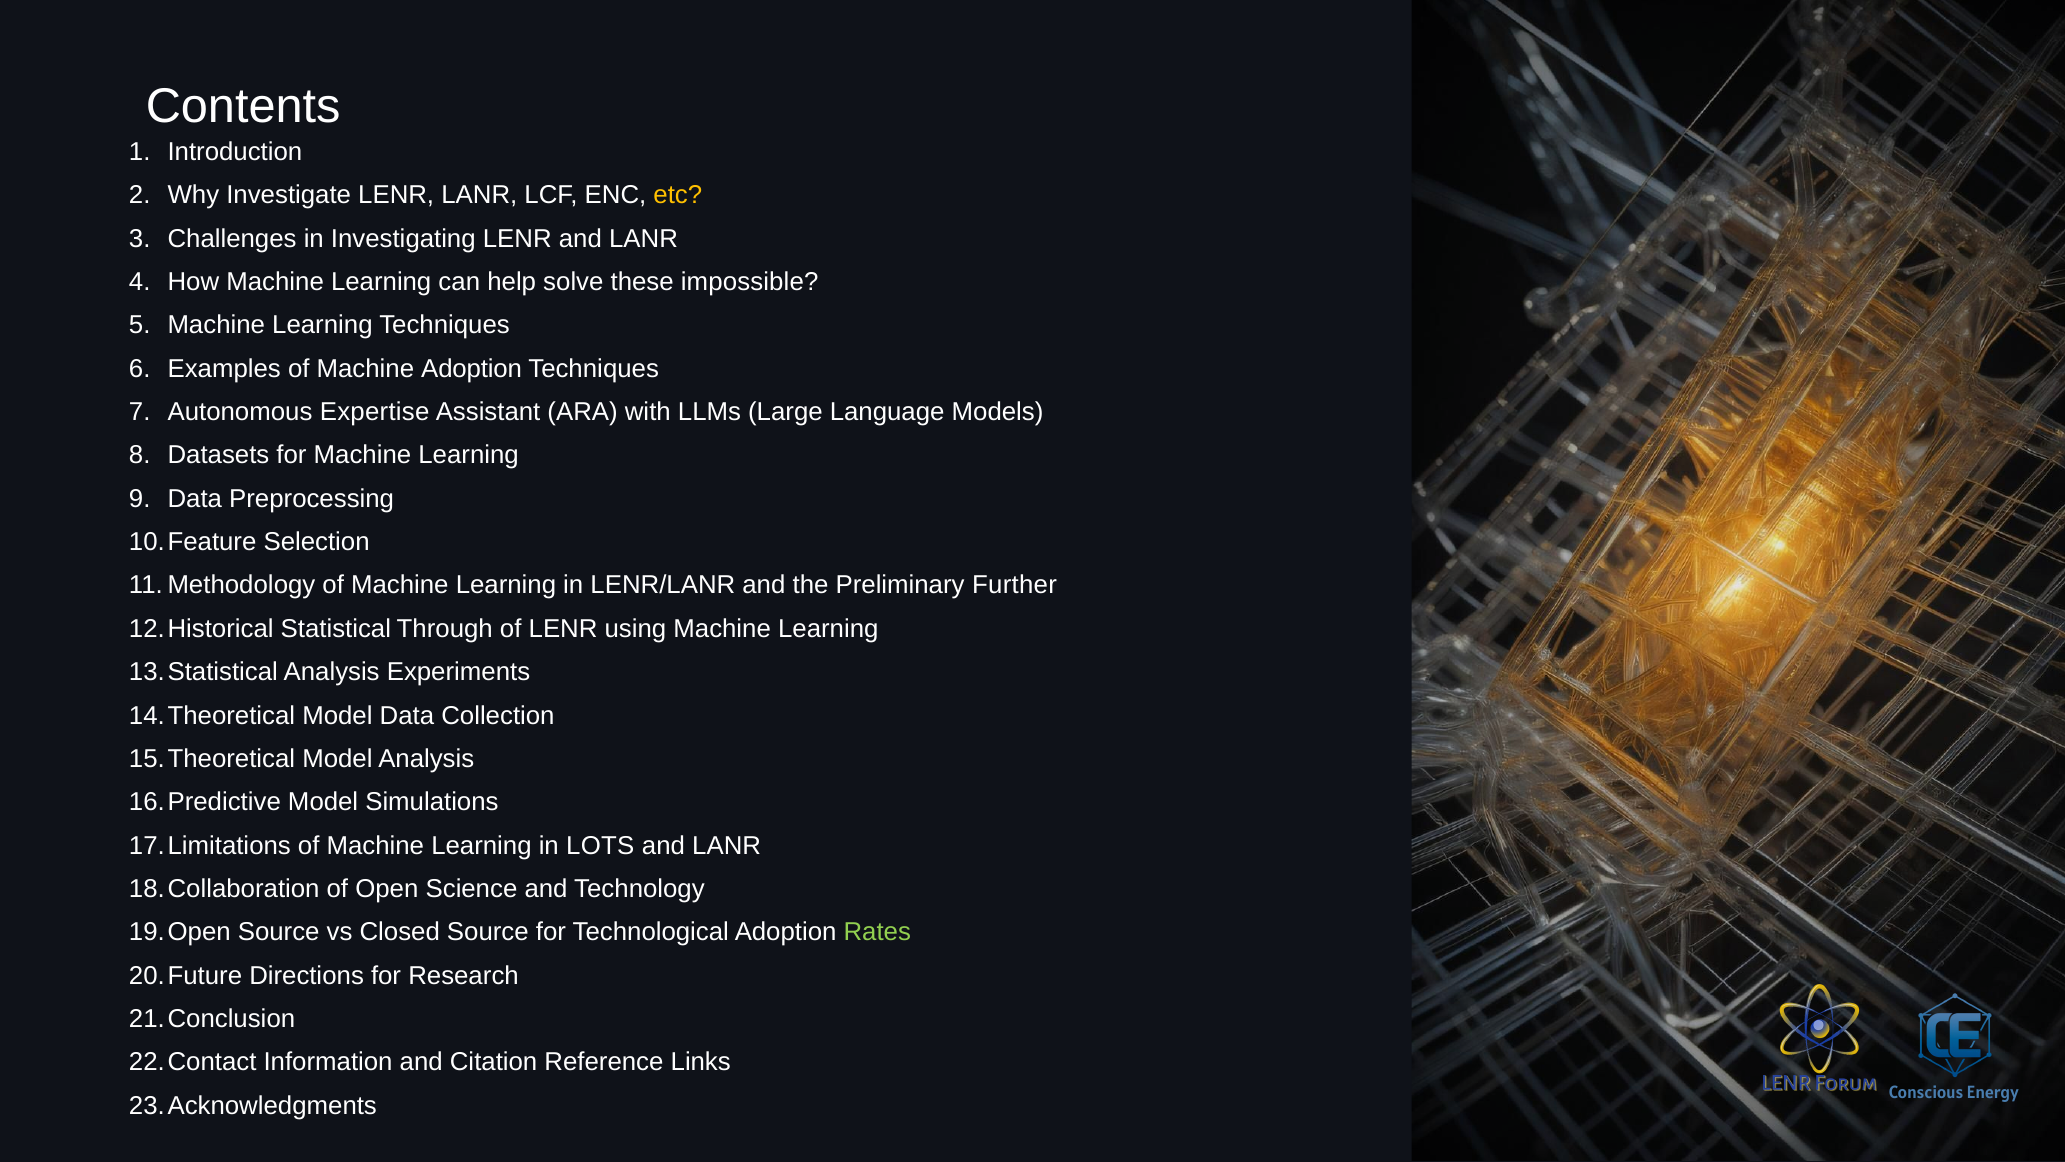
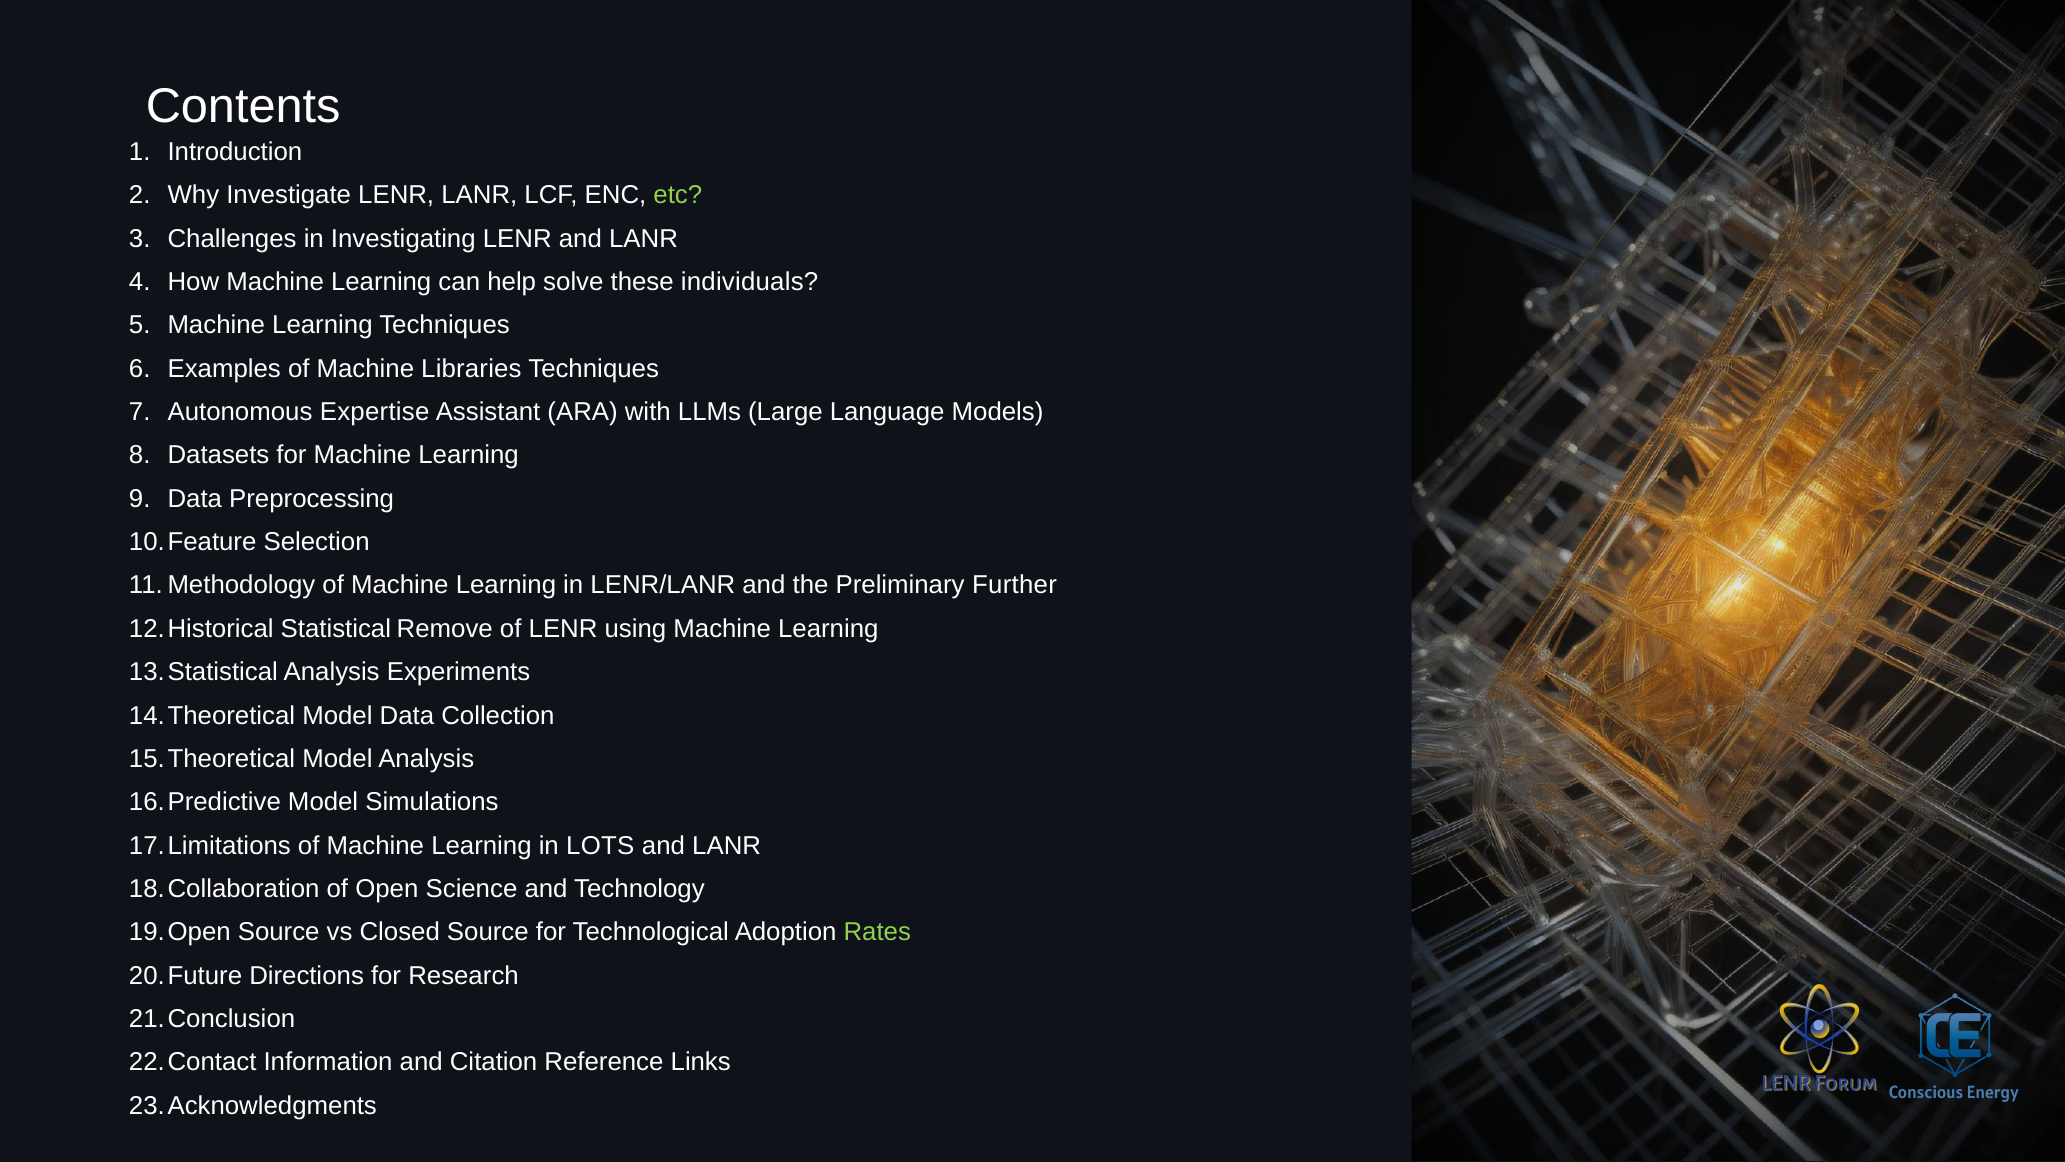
etc colour: yellow -> light green
impossible: impossible -> individuals
Machine Adoption: Adoption -> Libraries
Through: Through -> Remove
